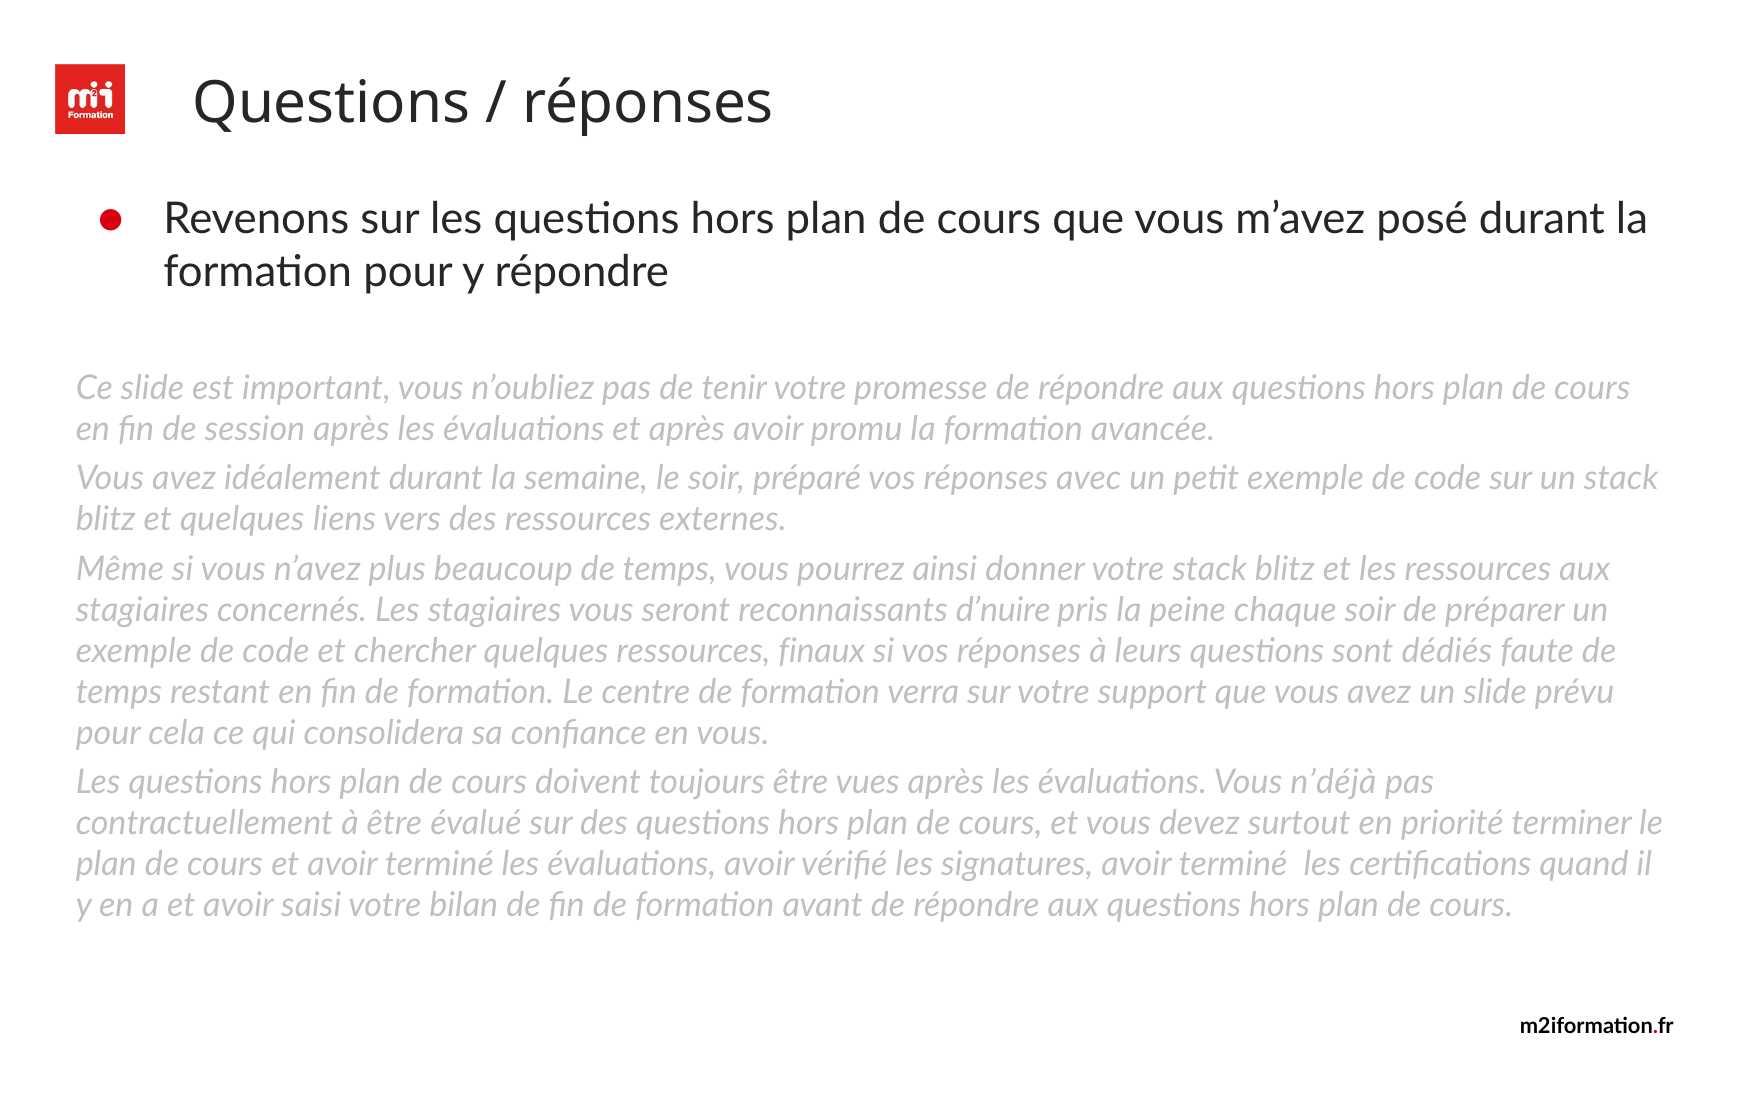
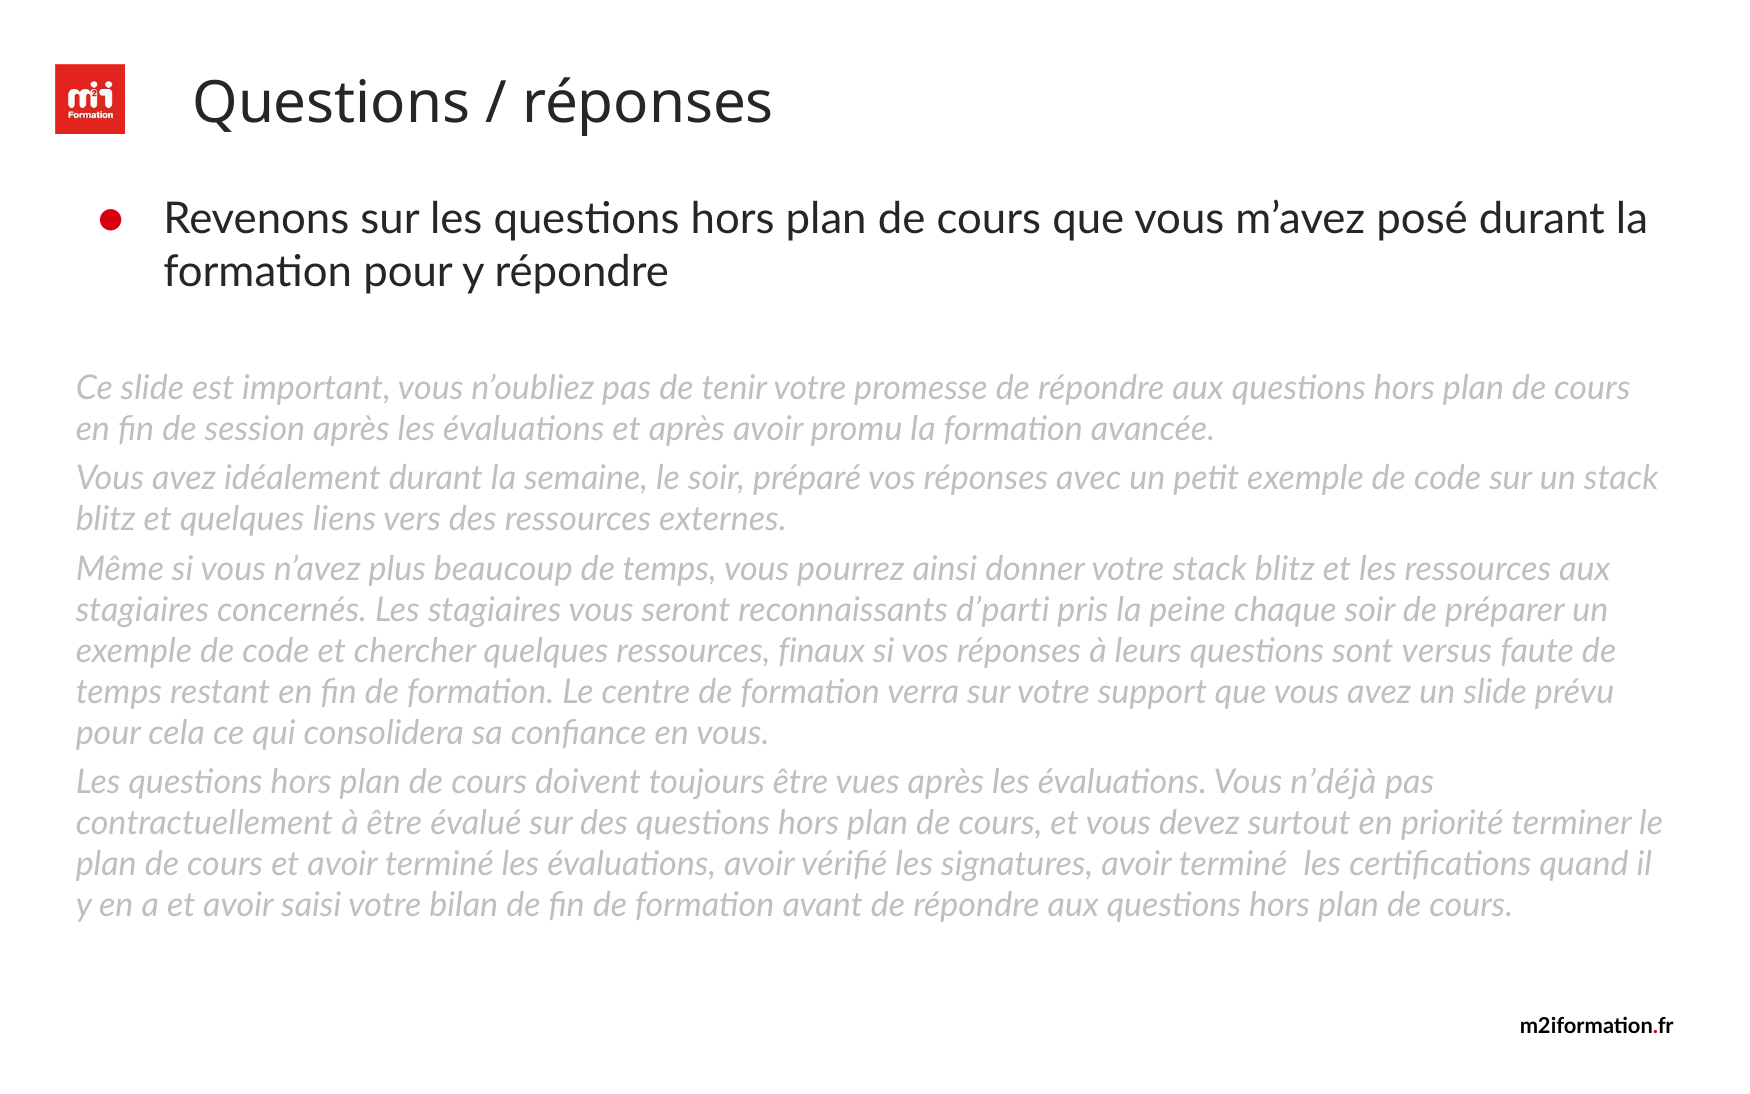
d’nuire: d’nuire -> d’parti
dédiés: dédiés -> versus
